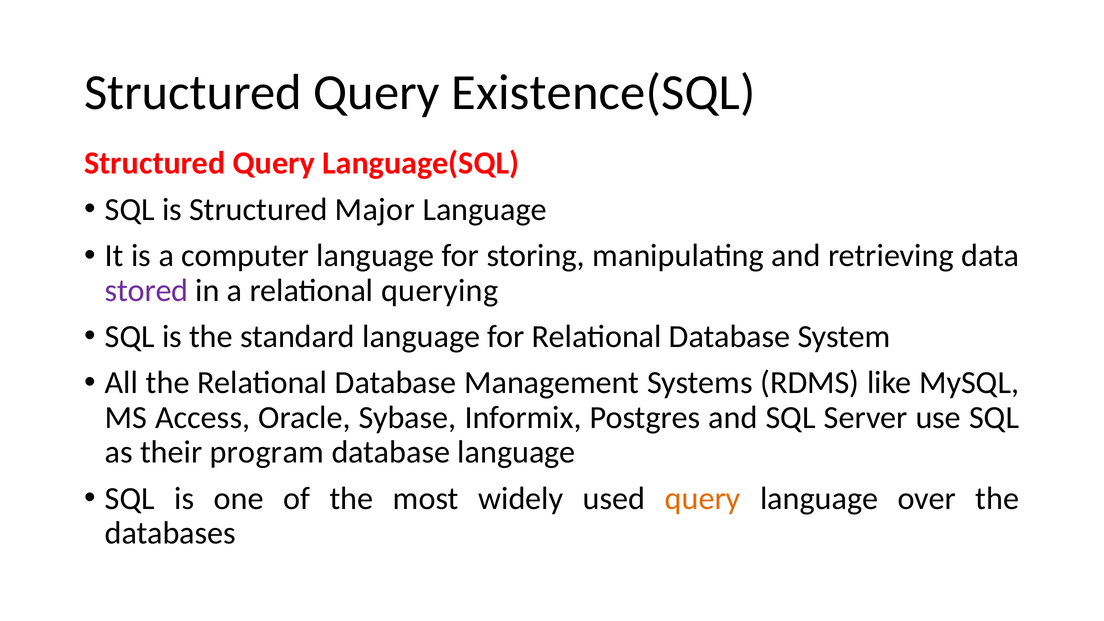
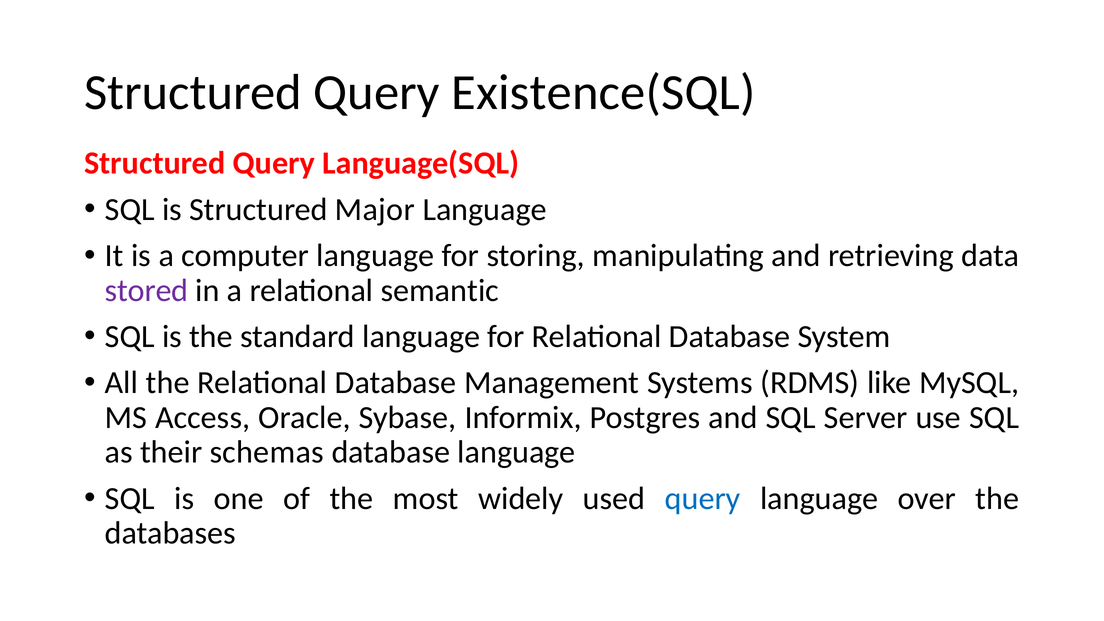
querying: querying -> semantic
program: program -> schemas
query at (703, 498) colour: orange -> blue
